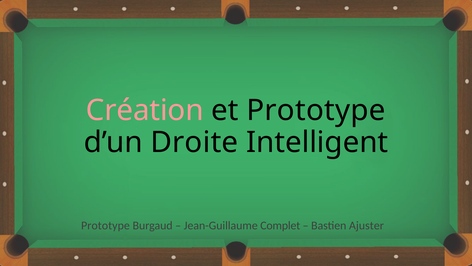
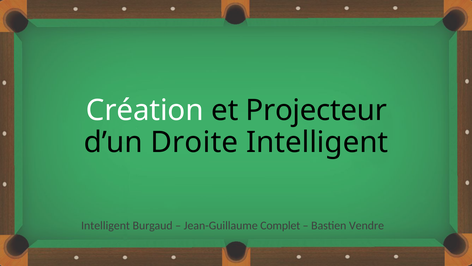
Création colour: pink -> white
et Prototype: Prototype -> Projecteur
Prototype at (105, 225): Prototype -> Intelligent
Ajuster: Ajuster -> Vendre
